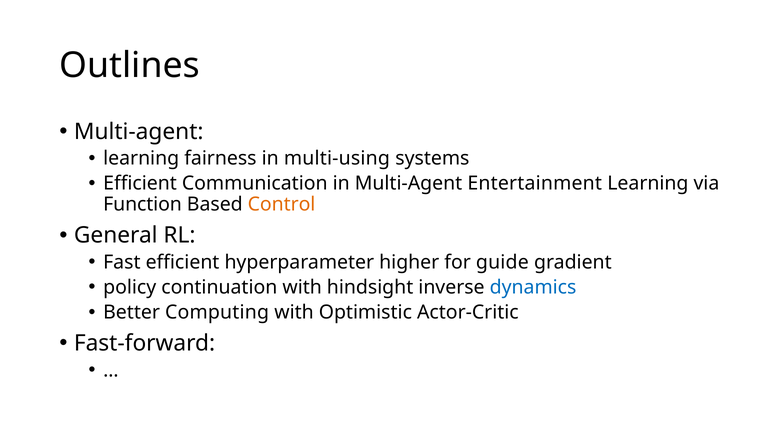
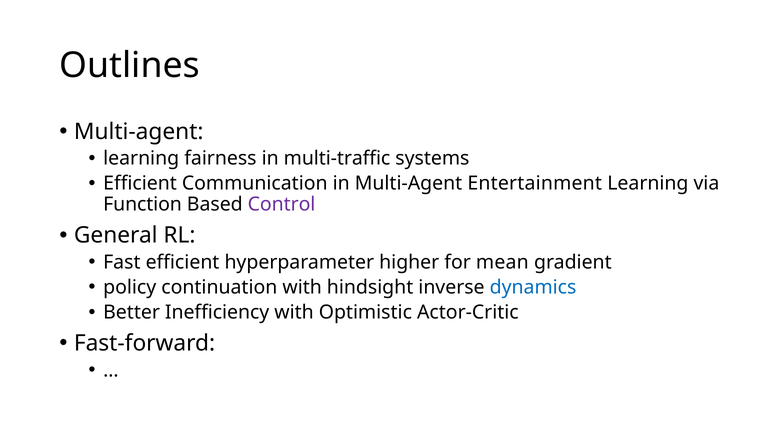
multi-using: multi-using -> multi-traffic
Control colour: orange -> purple
guide: guide -> mean
Computing: Computing -> Inefficiency
